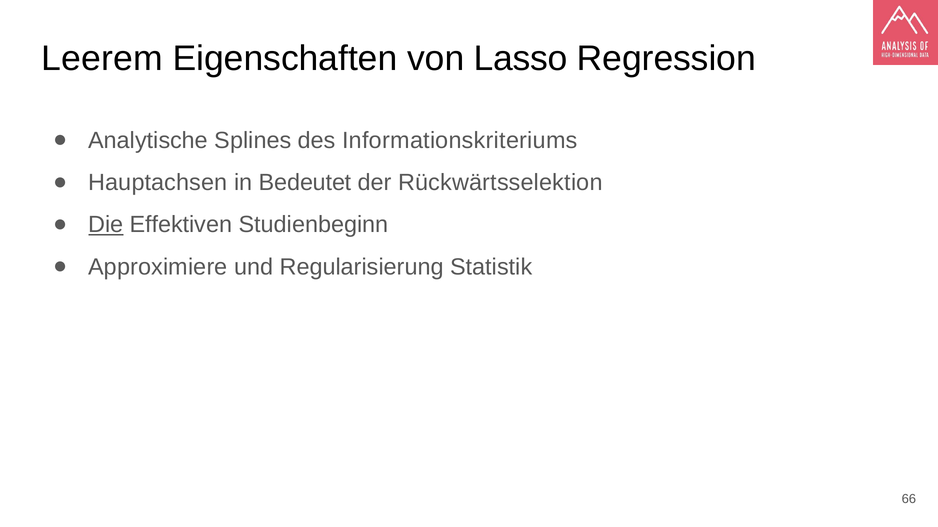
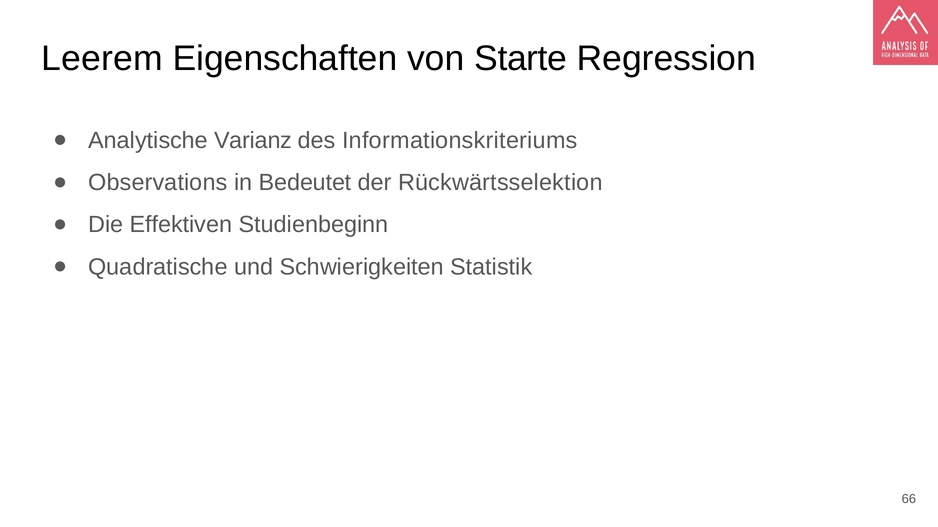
Lasso: Lasso -> Starte
Splines: Splines -> Varianz
Hauptachsen: Hauptachsen -> Observations
Die underline: present -> none
Approximiere: Approximiere -> Quadratische
Regularisierung: Regularisierung -> Schwierigkeiten
